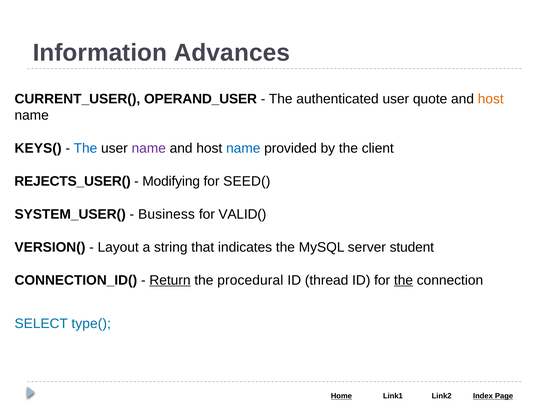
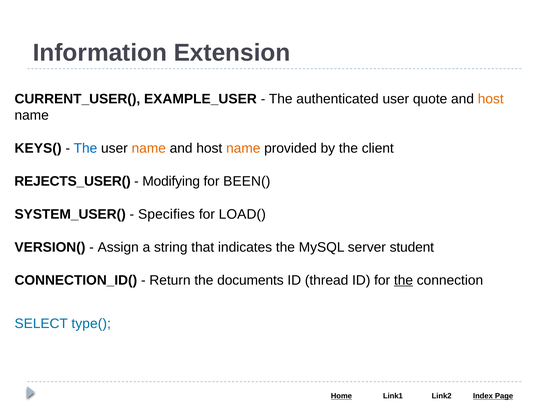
Advances: Advances -> Extension
OPERAND_USER: OPERAND_USER -> EXAMPLE_USER
name at (149, 148) colour: purple -> orange
name at (243, 148) colour: blue -> orange
SEED(: SEED( -> BEEN(
Business: Business -> Specifies
VALID(: VALID( -> LOAD(
Layout: Layout -> Assign
Return underline: present -> none
procedural: procedural -> documents
